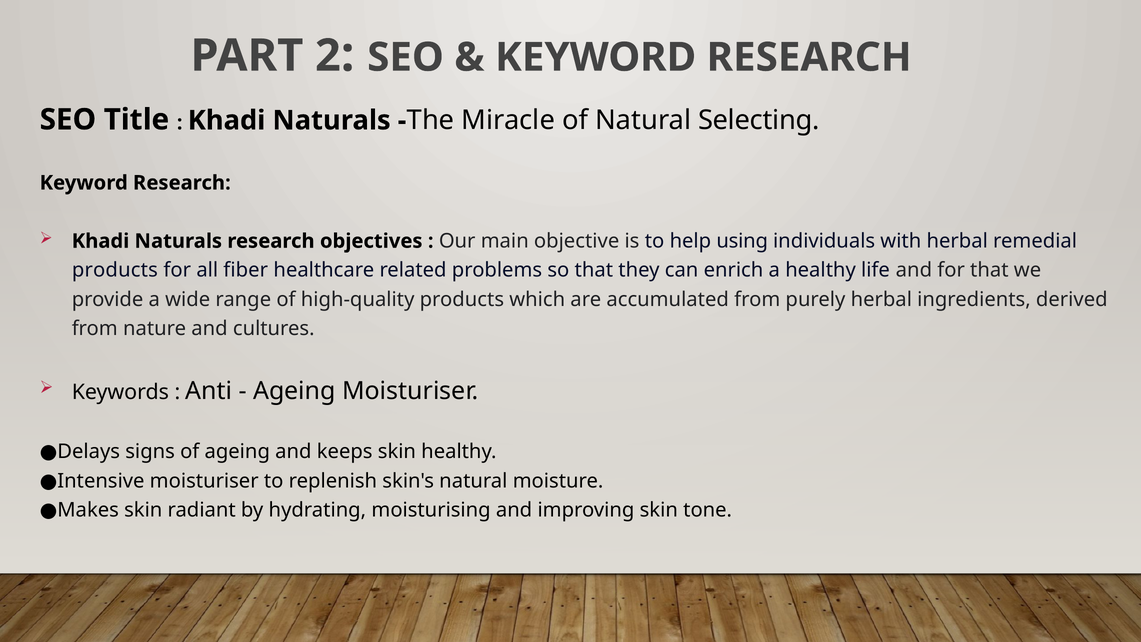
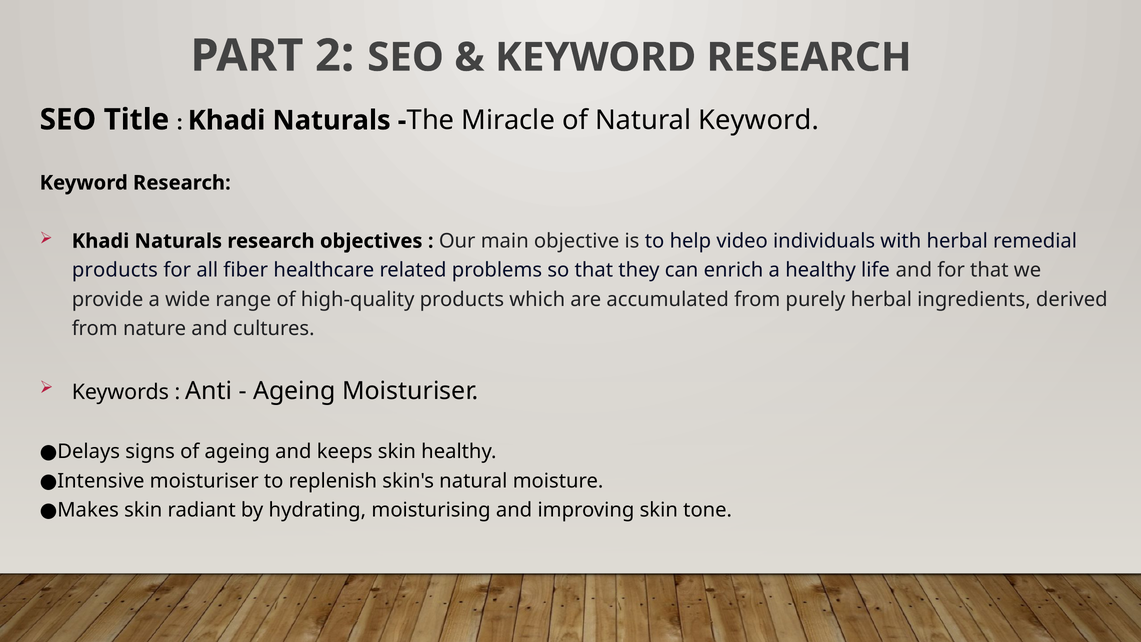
Natural Selecting: Selecting -> Keyword
using: using -> video
